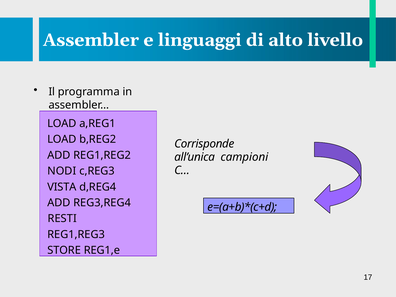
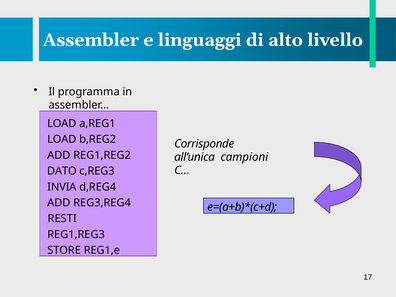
NODI: NODI -> DATO
VISTA: VISTA -> INVIA
